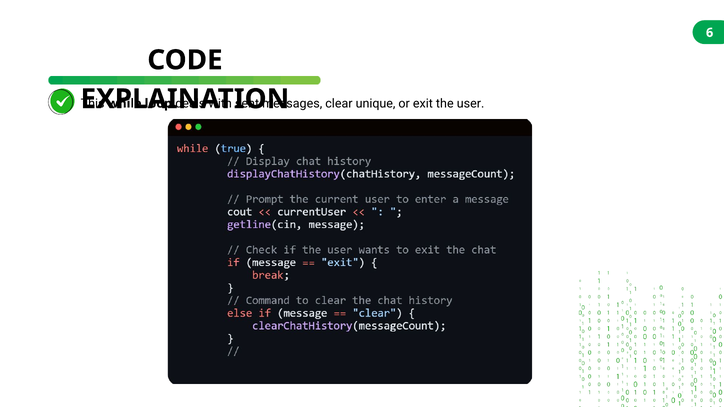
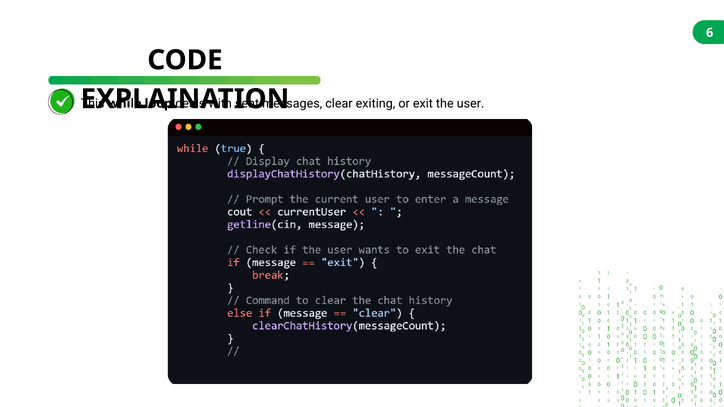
unique: unique -> exiting
